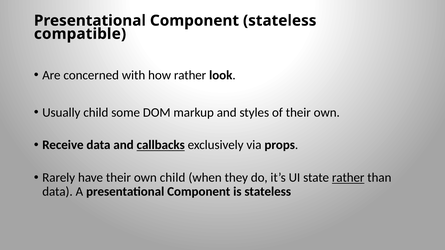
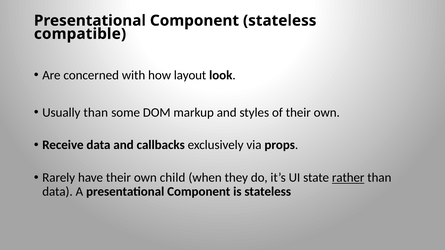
how rather: rather -> layout
Usually child: child -> than
callbacks underline: present -> none
